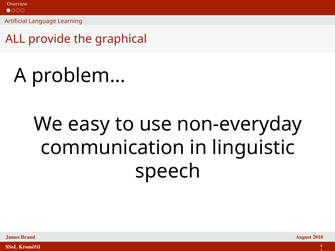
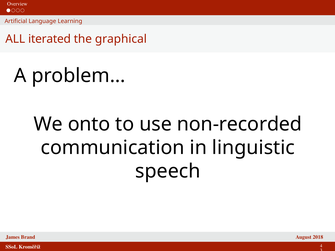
provide: provide -> iterated
easy: easy -> onto
non-everyday: non-everyday -> non-recorded
